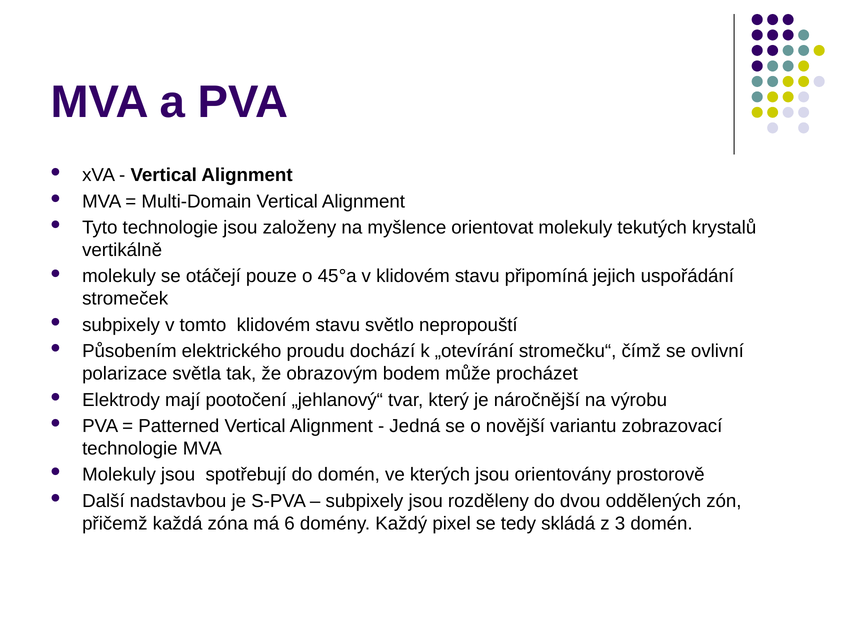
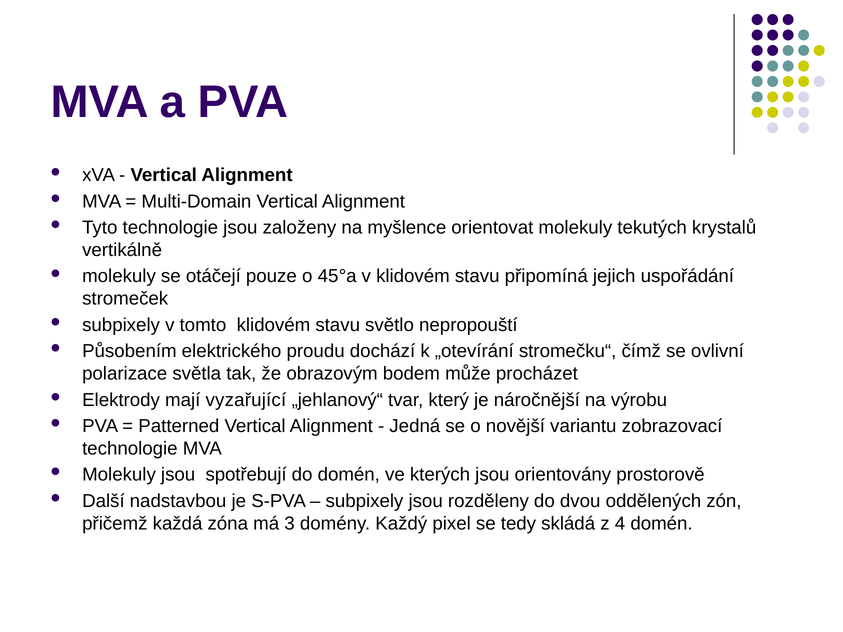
pootočení: pootočení -> vyzařující
6: 6 -> 3
3: 3 -> 4
